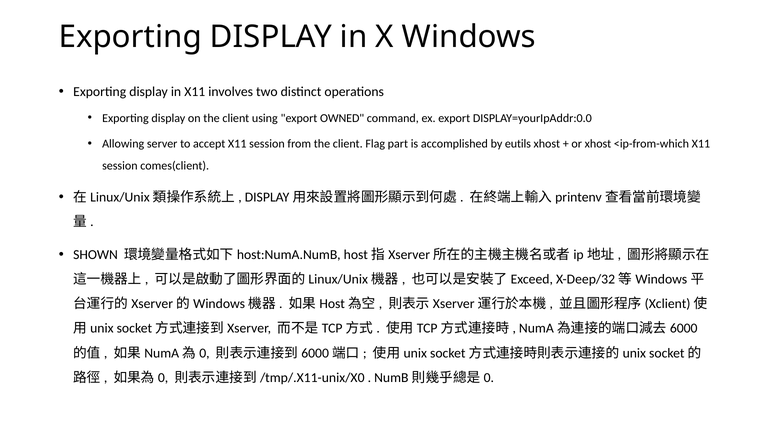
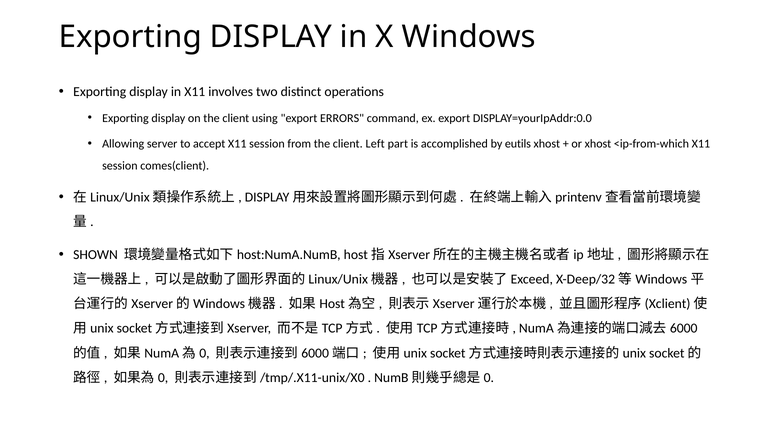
OWNED: OWNED -> ERRORS
Flag: Flag -> Left
